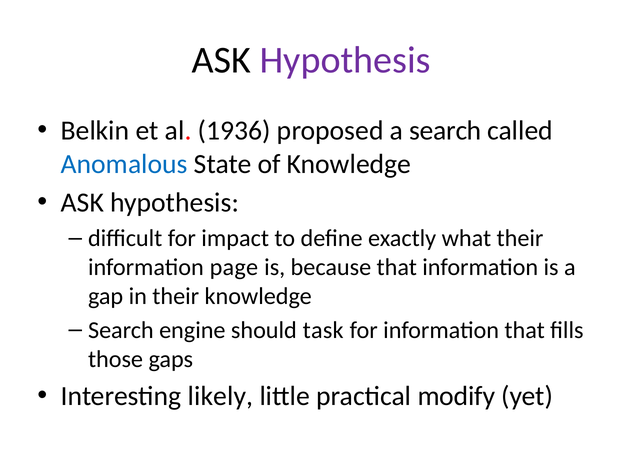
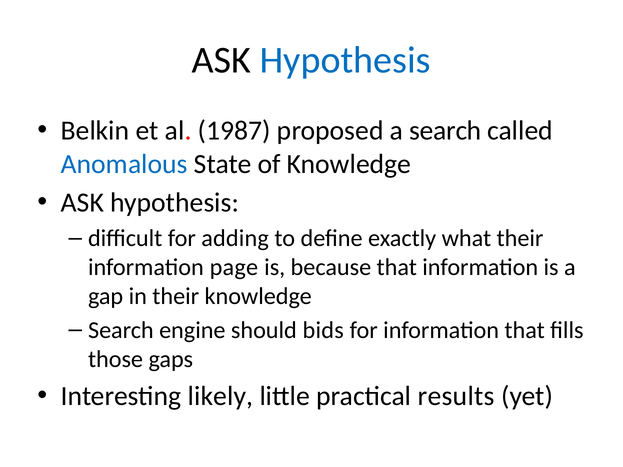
Hypothesis at (345, 60) colour: purple -> blue
1936: 1936 -> 1987
impact: impact -> adding
task: task -> bids
modify: modify -> results
